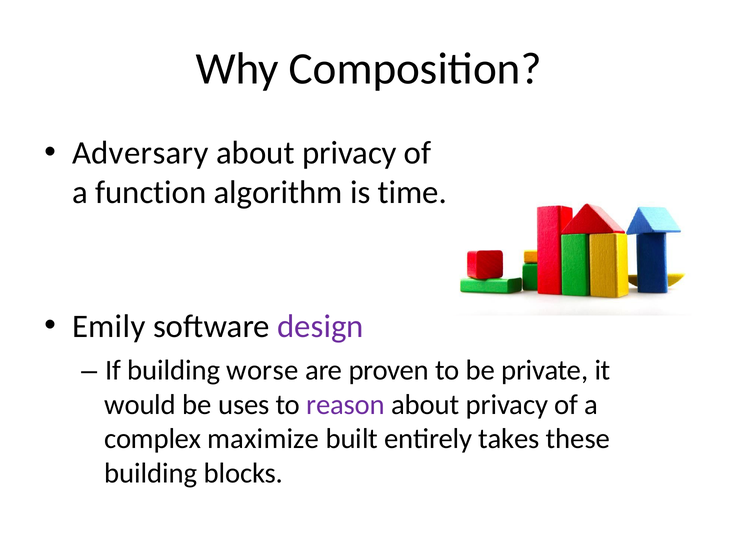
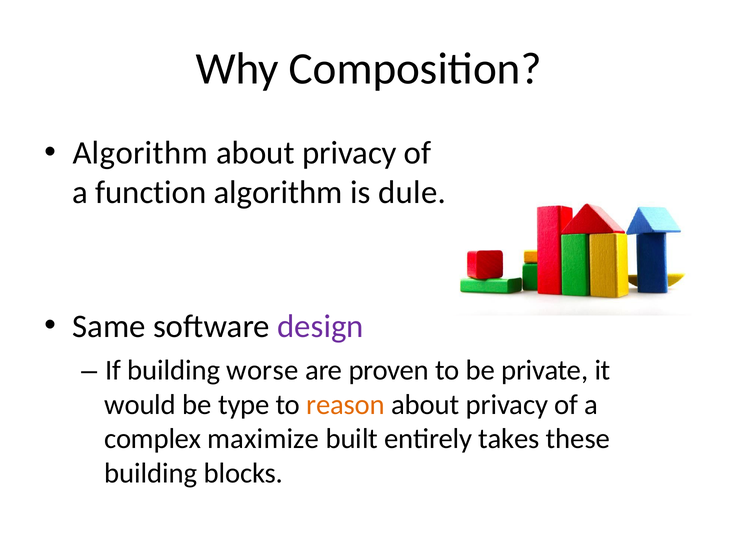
Adversary at (140, 153): Adversary -> Algorithm
time: time -> dule
Emily: Emily -> Same
uses: uses -> type
reason colour: purple -> orange
